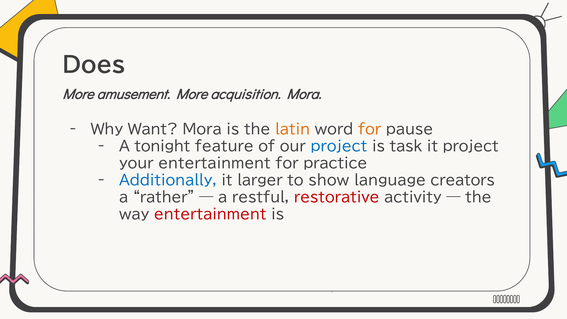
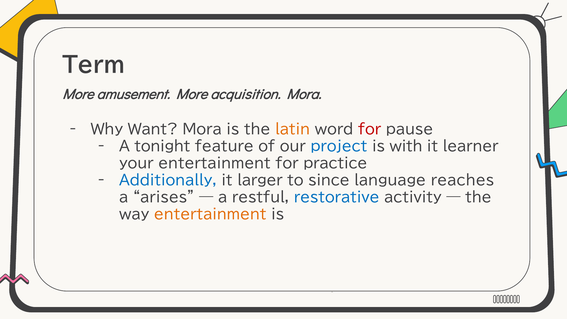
Does: Does -> Term
for at (370, 129) colour: orange -> red
task: task -> with
it project: project -> learner
show: show -> since
creators: creators -> reaches
rather: rather -> arises
restorative colour: red -> blue
entertainment at (210, 214) colour: red -> orange
